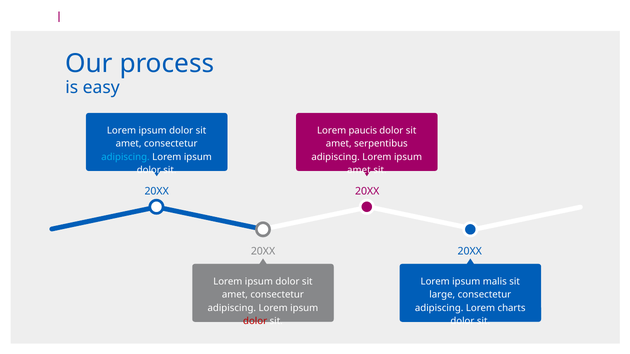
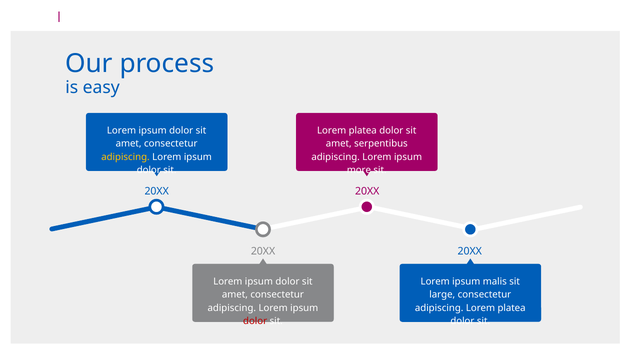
paucis at (363, 131): paucis -> platea
adipiscing at (125, 157) colour: light blue -> yellow
amet at (359, 170): amet -> more
adipiscing Lorem charts: charts -> platea
